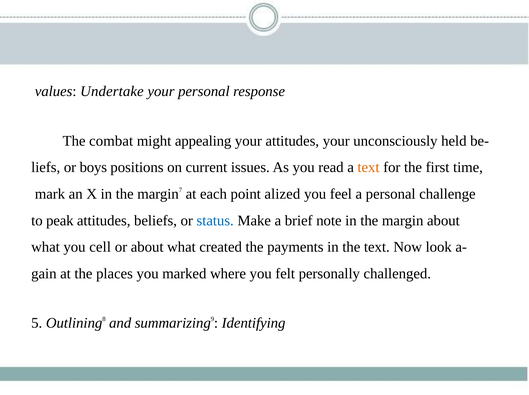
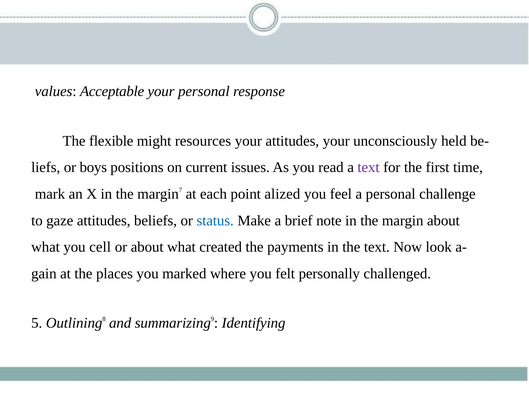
Undertake: Undertake -> Acceptable
combat: combat -> flexible
appealing: appealing -> resources
text at (368, 168) colour: orange -> purple
peak: peak -> gaze
